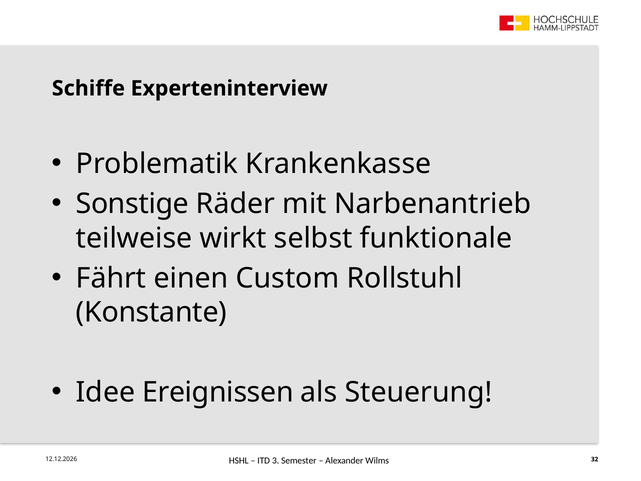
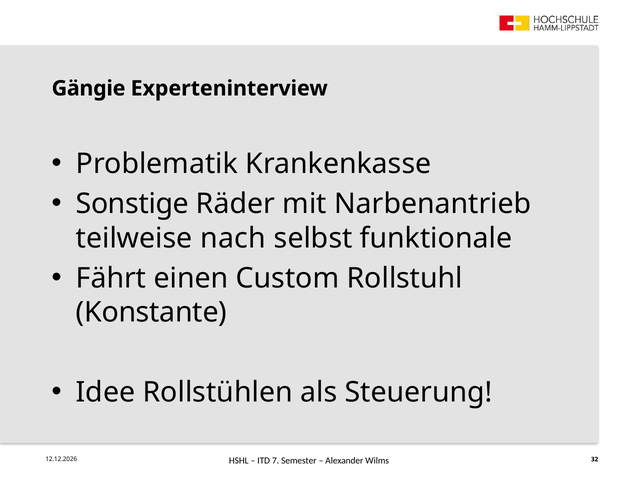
Schiffe: Schiffe -> Gängie
wirkt: wirkt -> nach
Ereignissen: Ereignissen -> Rollstühlen
3: 3 -> 7
